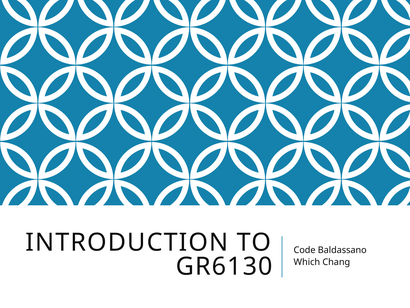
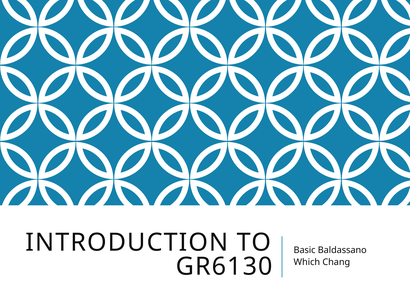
Code: Code -> Basic
